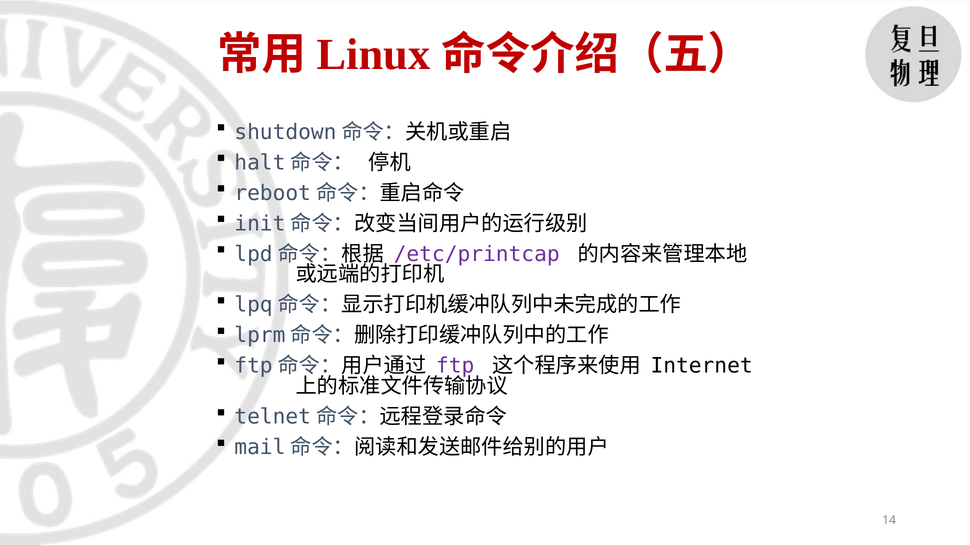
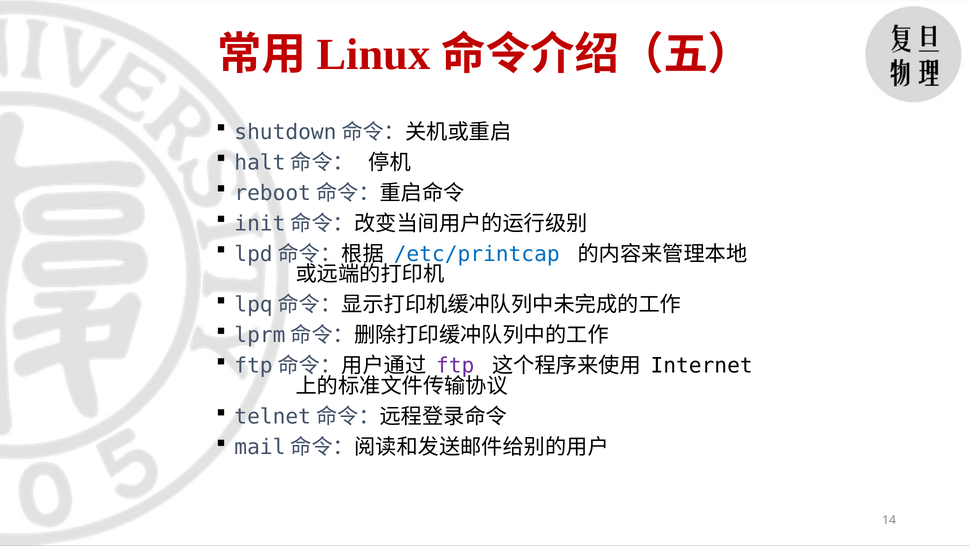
/etc/printcap colour: purple -> blue
